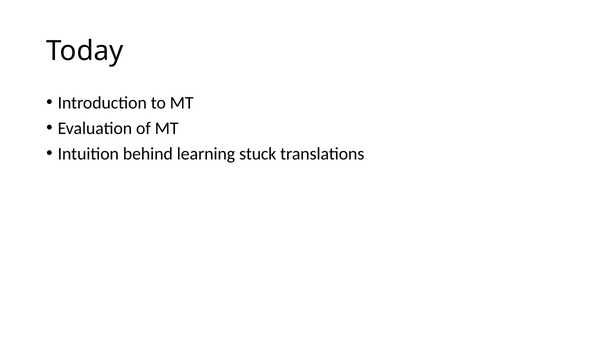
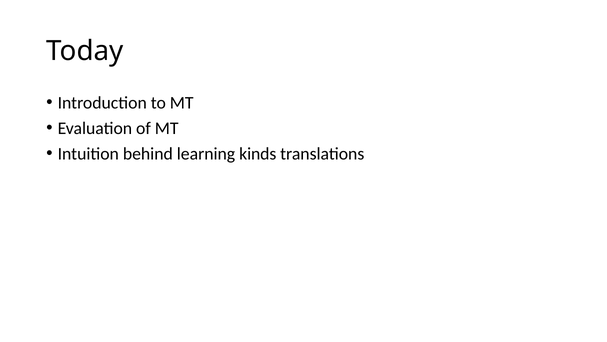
stuck: stuck -> kinds
